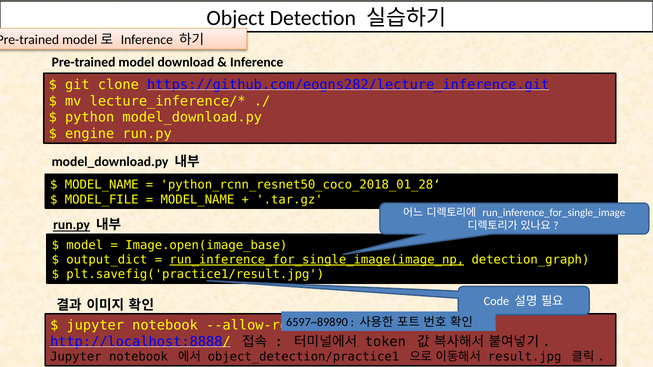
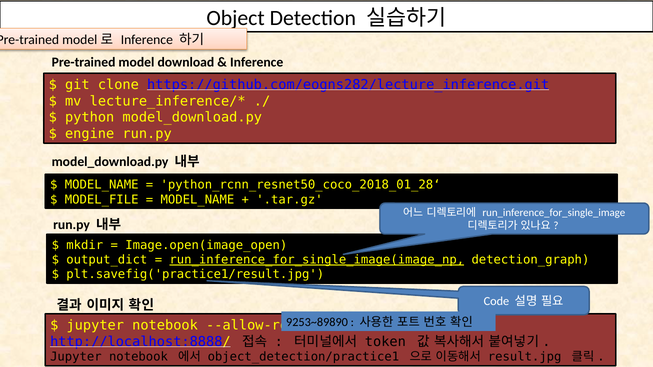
run.py at (72, 225) underline: present -> none
model at (85, 245): model -> mkdir
Image.open(image_base: Image.open(image_base -> Image.open(image_open
6597~89890: 6597~89890 -> 9253~89890
